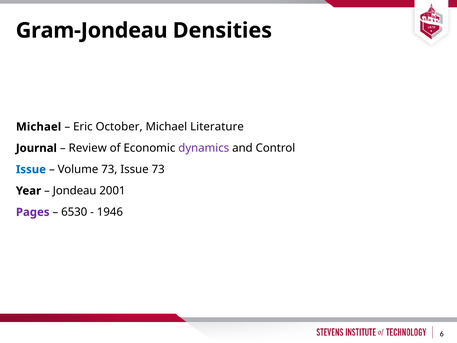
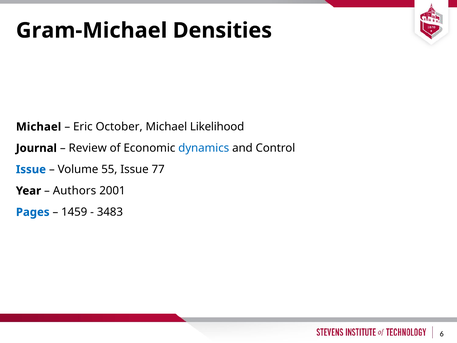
Gram-Jondeau: Gram-Jondeau -> Gram-Michael
Literature: Literature -> Likelihood
dynamics colour: purple -> blue
Volume 73: 73 -> 55
Issue 73: 73 -> 77
Jondeau: Jondeau -> Authors
Pages colour: purple -> blue
6530: 6530 -> 1459
1946: 1946 -> 3483
